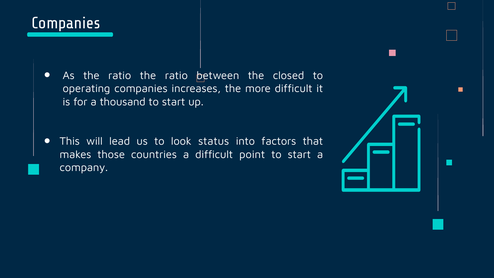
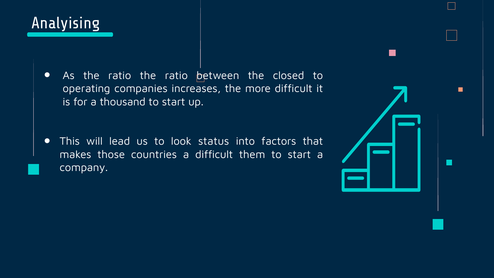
Companies at (66, 23): Companies -> Analyising
point: point -> them
